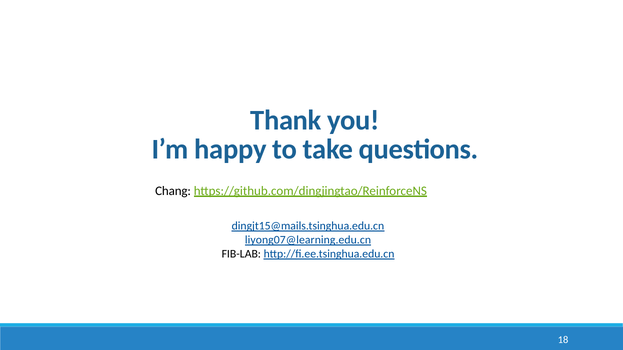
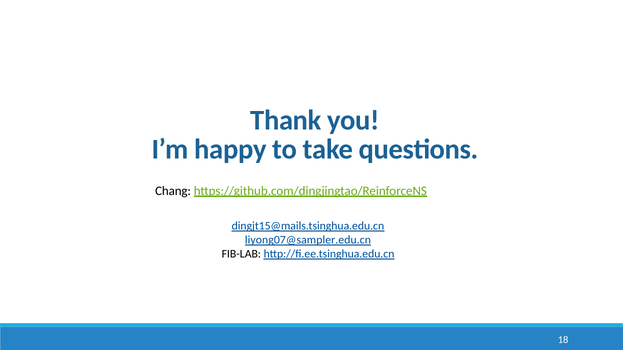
liyong07@learning.edu.cn: liyong07@learning.edu.cn -> liyong07@sampler.edu.cn
